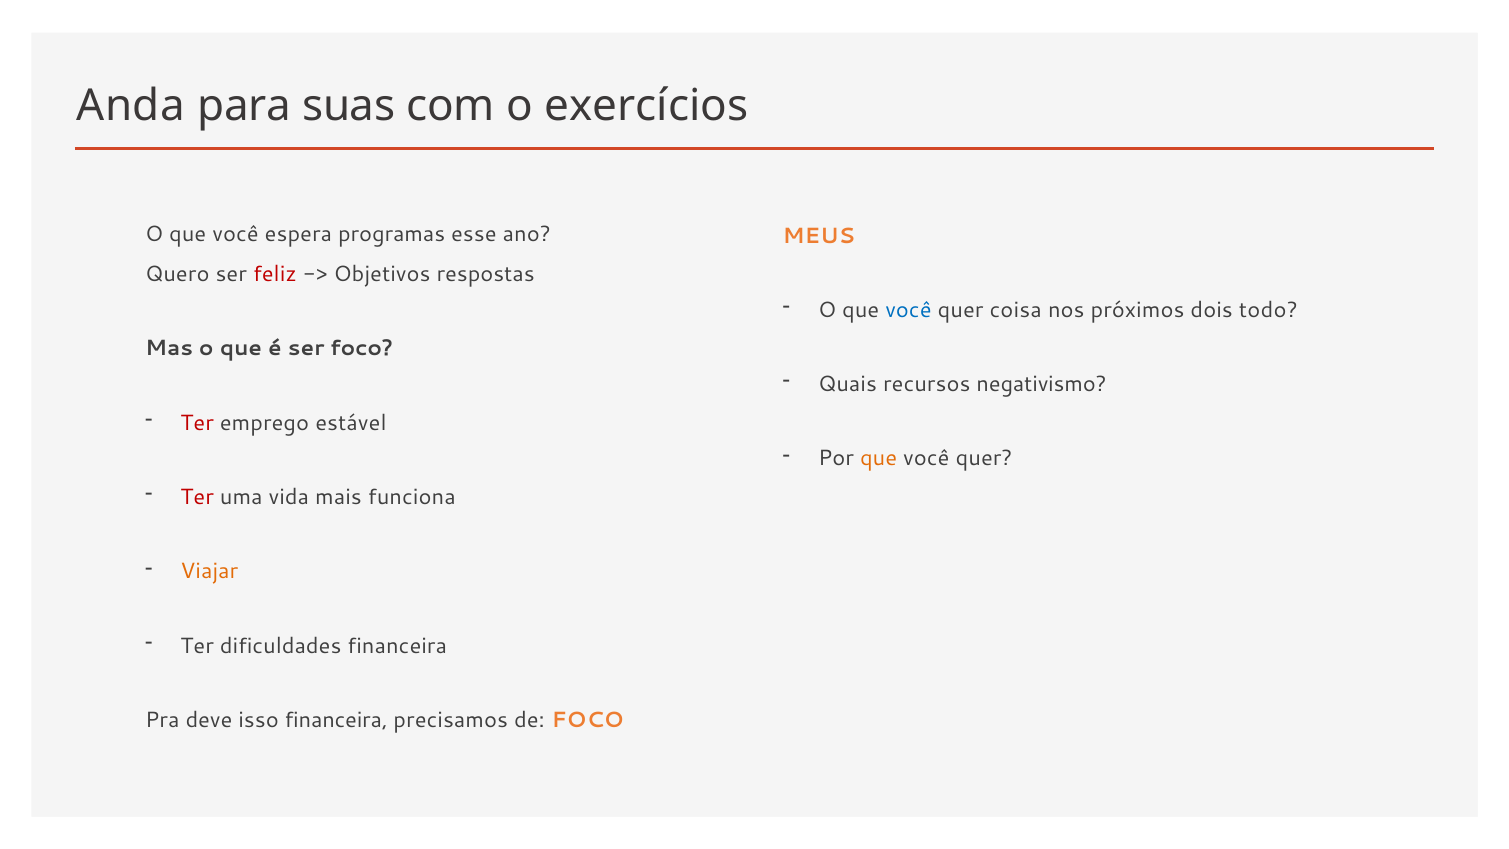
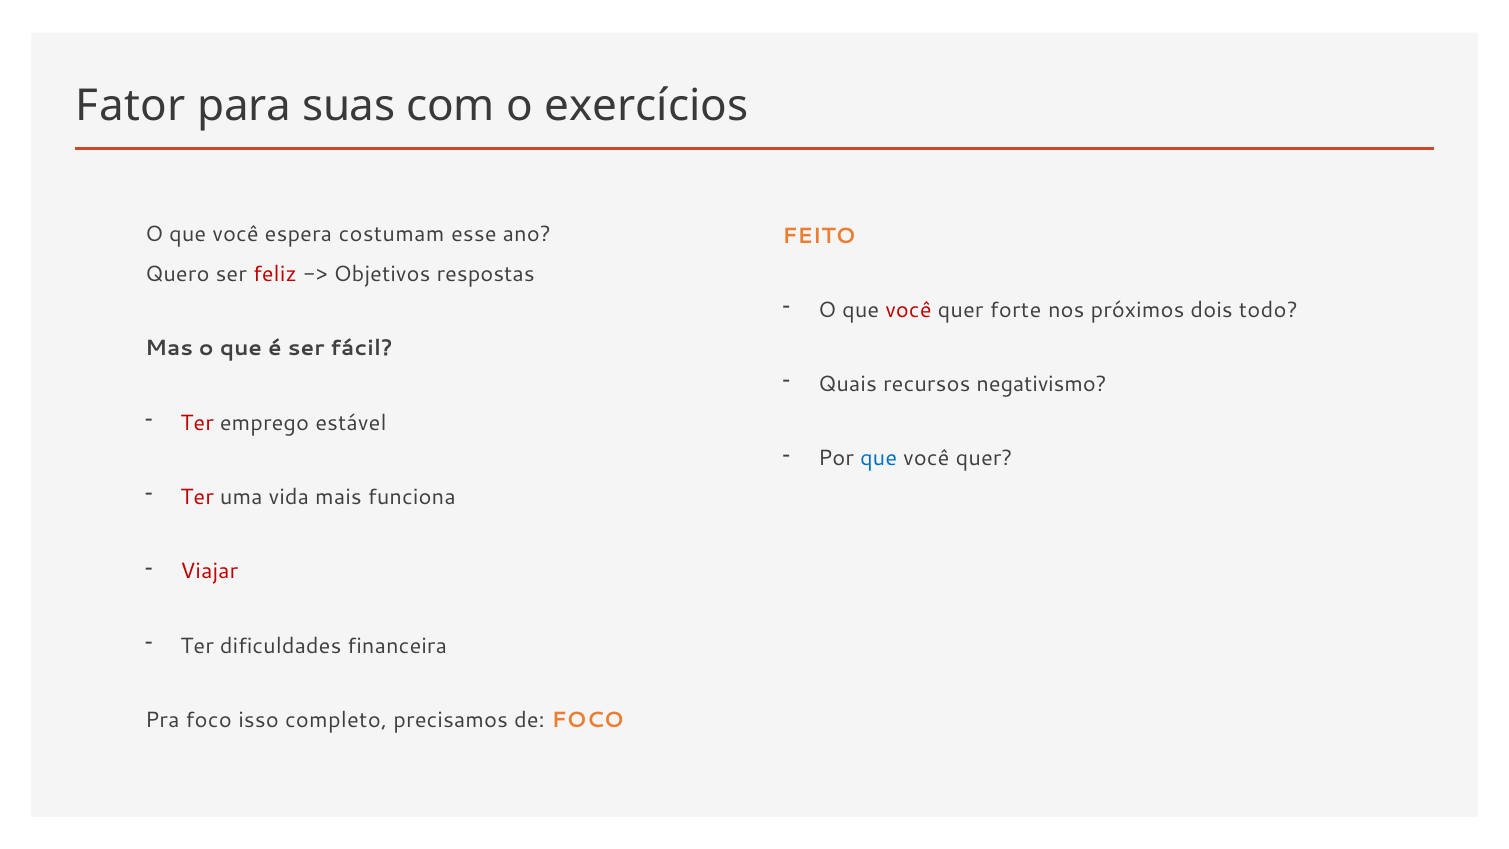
Anda: Anda -> Fator
programas: programas -> costumam
MEUS: MEUS -> FEITO
você at (908, 310) colour: blue -> red
coisa: coisa -> forte
ser foco: foco -> fácil
que at (879, 459) colour: orange -> blue
Viajar colour: orange -> red
Pra deve: deve -> foco
isso financeira: financeira -> completo
